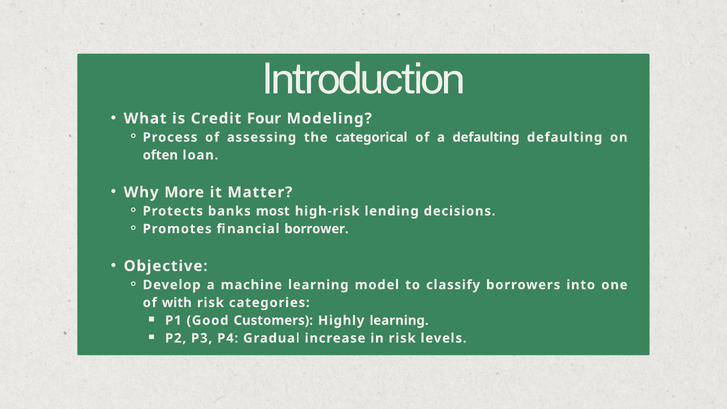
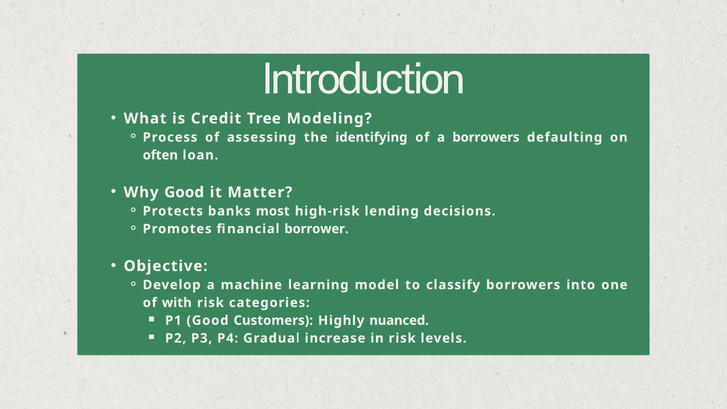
Four: Four -> Tree
categorical: categorical -> identifying
a defaulting: defaulting -> borrowers
Why More: More -> Good
Highly learning: learning -> nuanced
